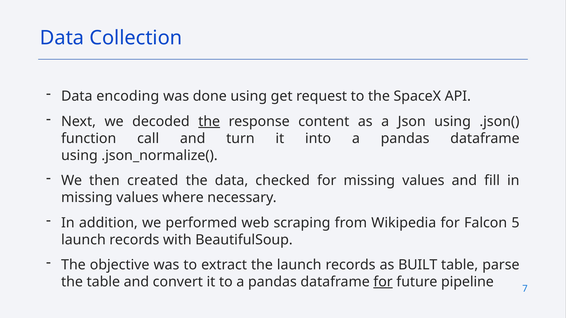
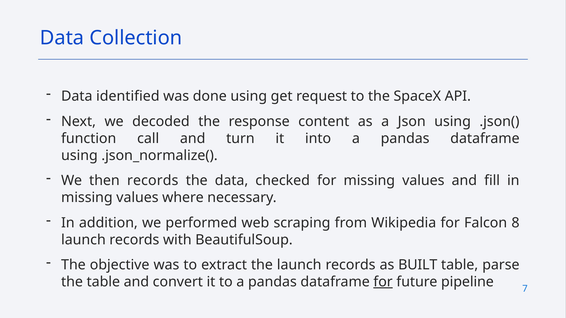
encoding: encoding -> identified
the at (209, 122) underline: present -> none
then created: created -> records
5: 5 -> 8
